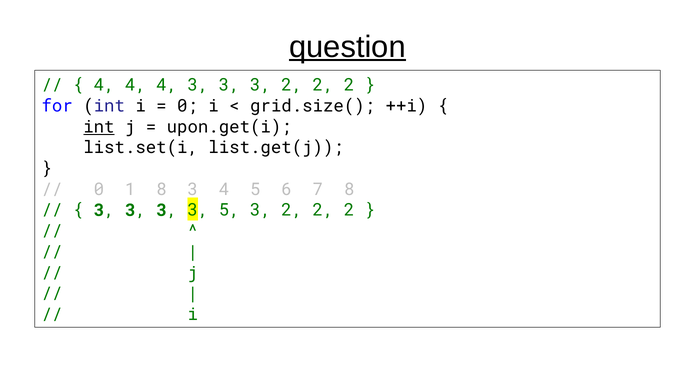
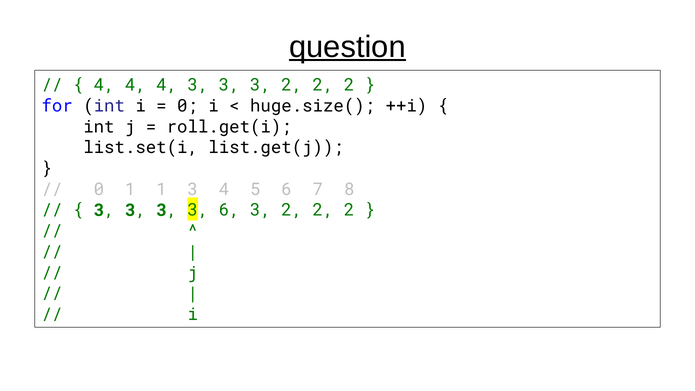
grid.size(: grid.size( -> huge.size(
int at (99, 127) underline: present -> none
upon.get(i: upon.get(i -> roll.get(i
1 8: 8 -> 1
3 5: 5 -> 6
